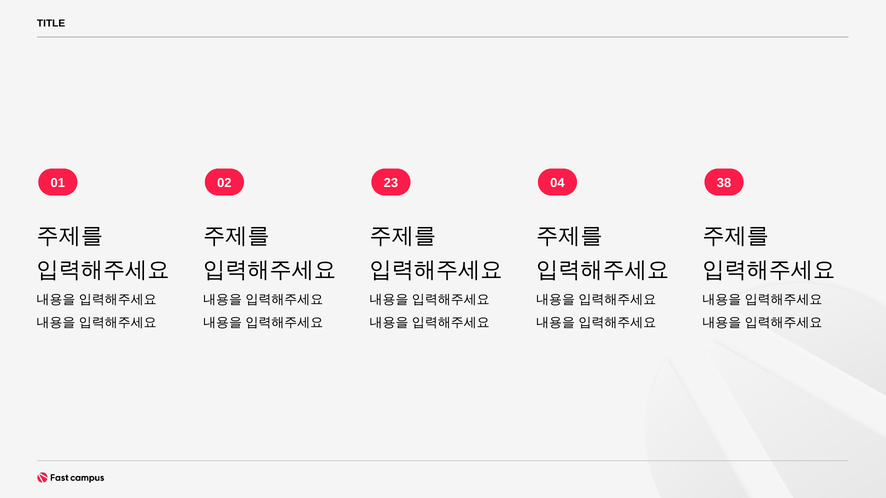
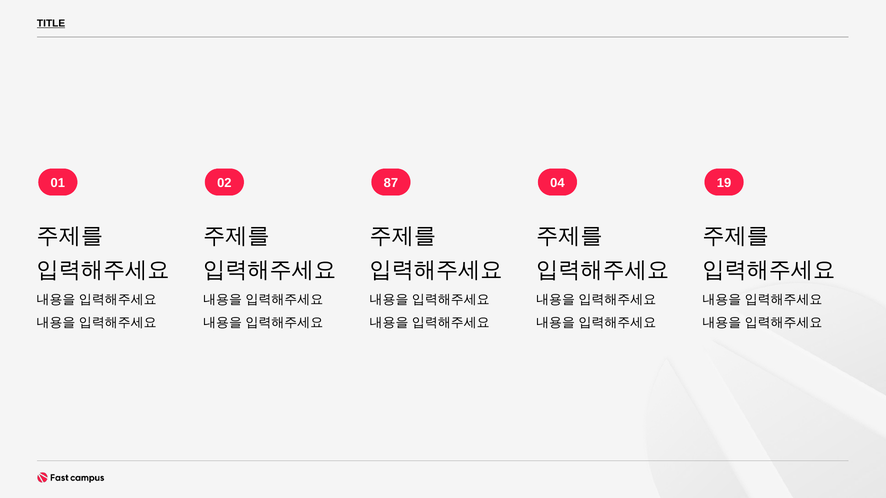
TITLE underline: none -> present
23: 23 -> 87
38: 38 -> 19
